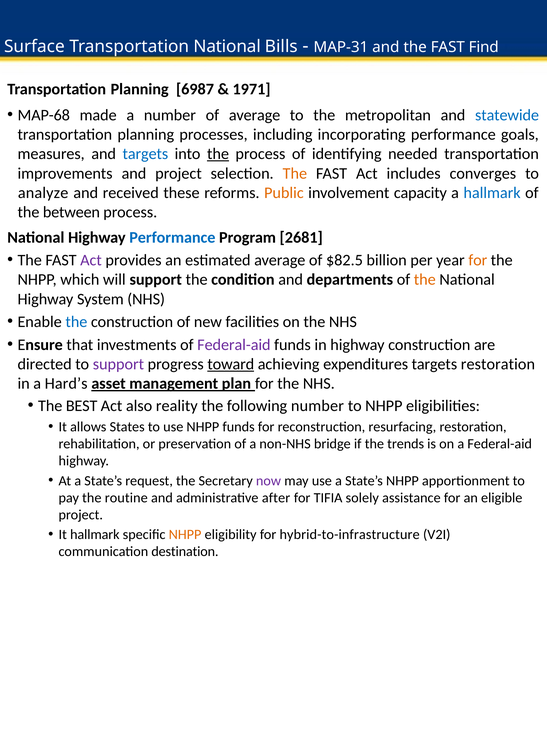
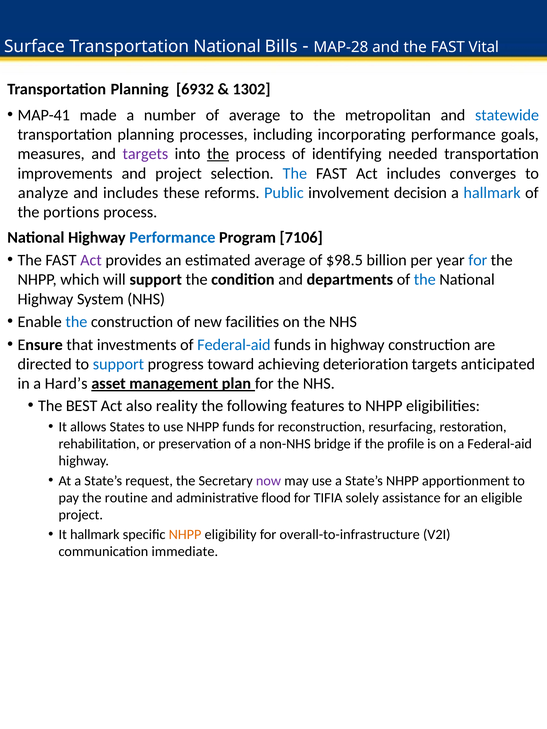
MAP-31: MAP-31 -> MAP-28
Find: Find -> Vital
6987: 6987 -> 6932
1971: 1971 -> 1302
MAP-68: MAP-68 -> MAP-41
targets at (145, 154) colour: blue -> purple
The at (295, 173) colour: orange -> blue
and received: received -> includes
Public colour: orange -> blue
capacity: capacity -> decision
between: between -> portions
2681: 2681 -> 7106
$82.5: $82.5 -> $98.5
for at (478, 260) colour: orange -> blue
the at (425, 280) colour: orange -> blue
Federal-aid at (234, 345) colour: purple -> blue
support at (118, 364) colour: purple -> blue
toward underline: present -> none
expenditures: expenditures -> deterioration
targets restoration: restoration -> anticipated
following number: number -> features
trends: trends -> profile
after: after -> flood
hybrid-to-infrastructure: hybrid-to-infrastructure -> overall-to-infrastructure
destination: destination -> immediate
